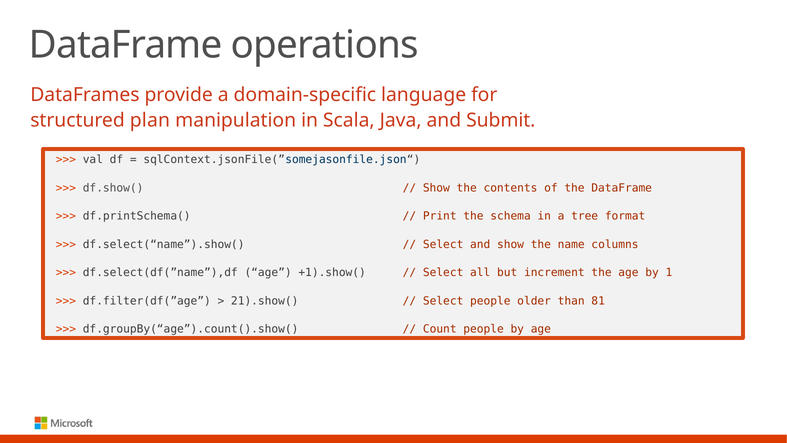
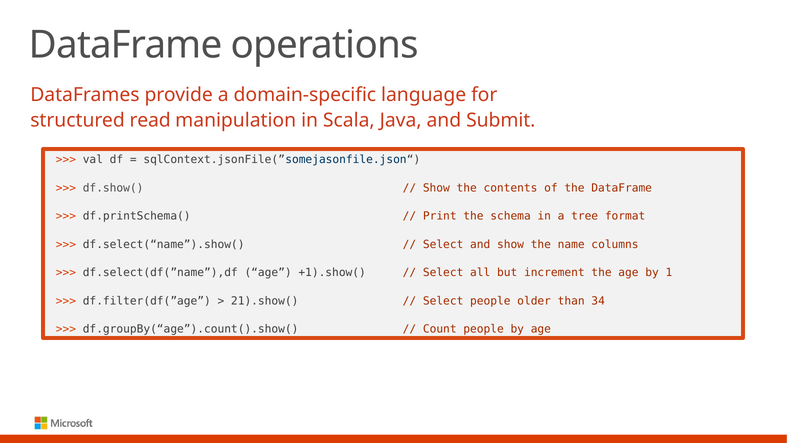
plan: plan -> read
81: 81 -> 34
